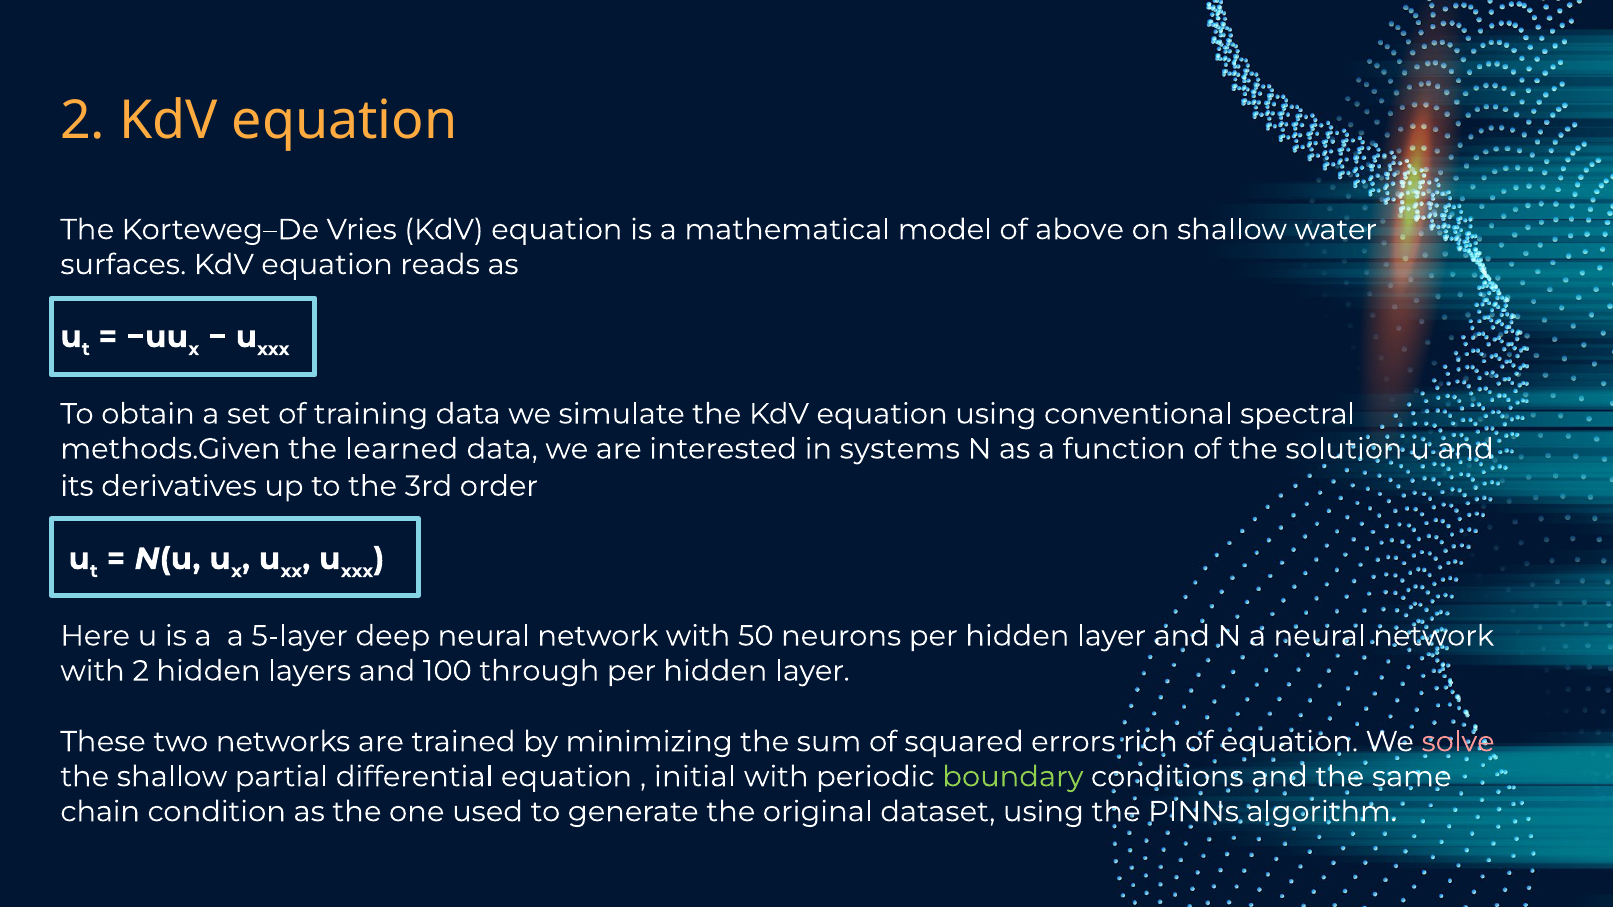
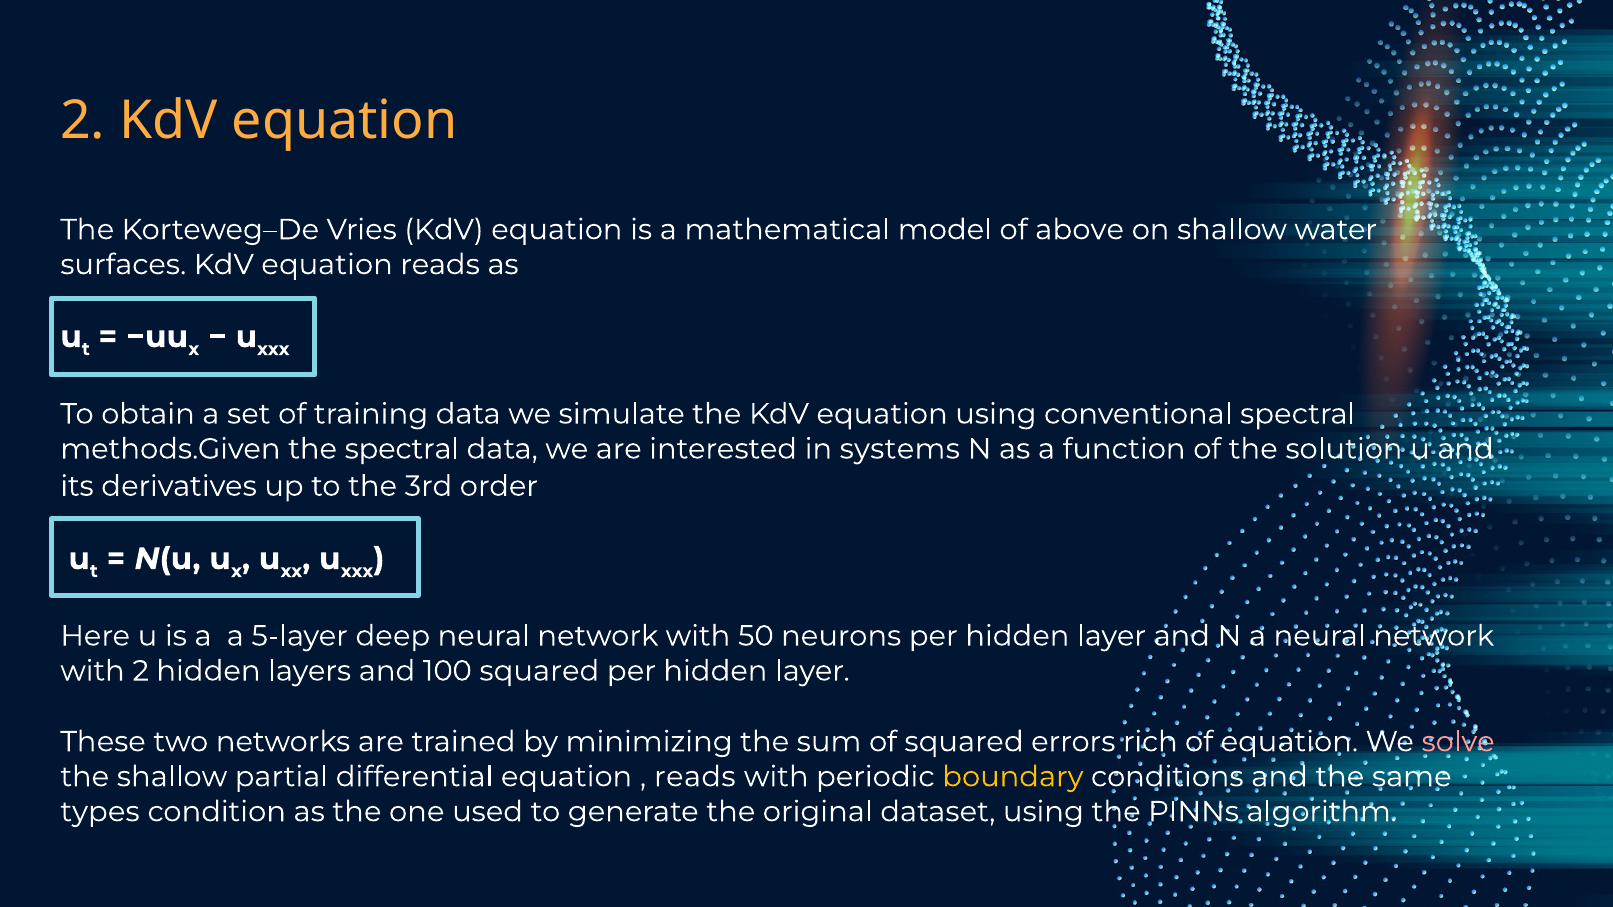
the learned: learned -> spectral
100 through: through -> squared
initial at (695, 777): initial -> reads
boundary colour: light green -> yellow
chain: chain -> types
